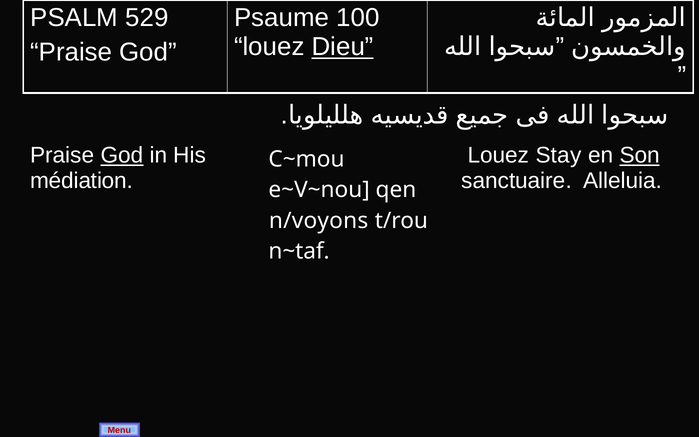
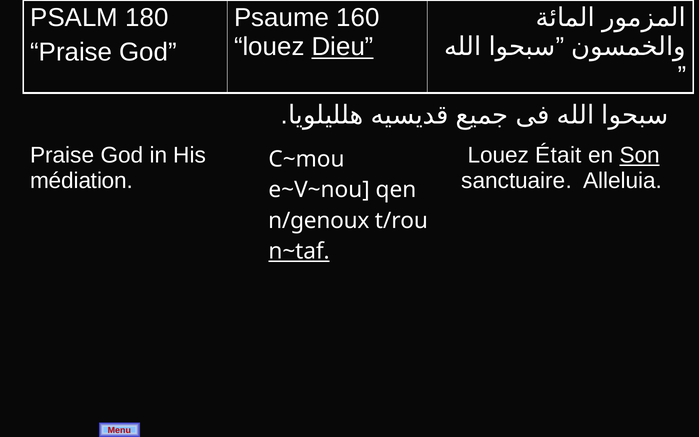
529: 529 -> 180
100: 100 -> 160
God at (122, 155) underline: present -> none
Stay: Stay -> Était
n/voyons: n/voyons -> n/genoux
n~taf underline: none -> present
